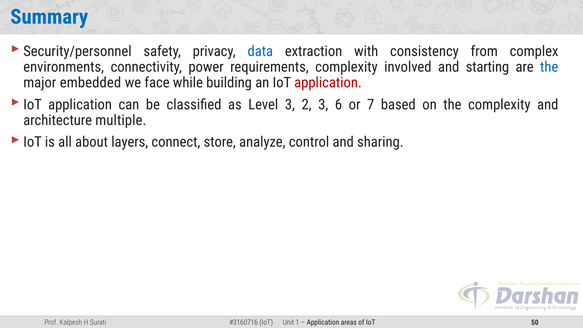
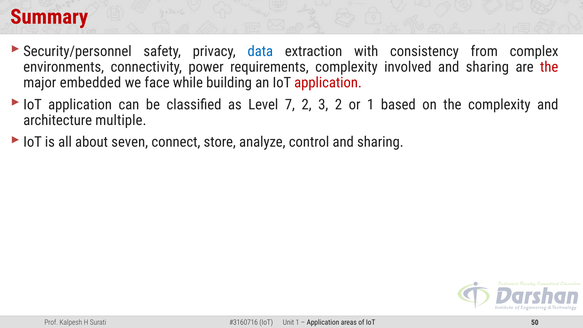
Summary colour: blue -> red
involved and starting: starting -> sharing
the at (549, 67) colour: blue -> red
Level 3: 3 -> 7
3 6: 6 -> 2
or 7: 7 -> 1
layers: layers -> seven
